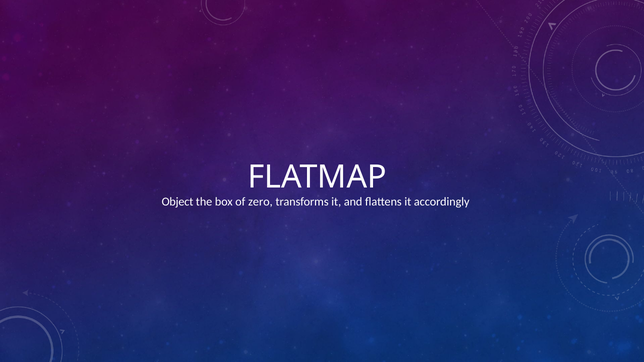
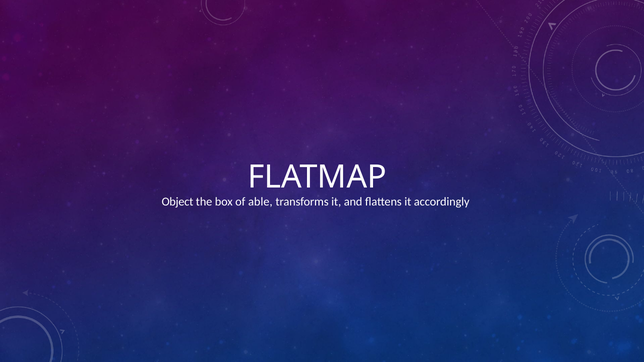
zero: zero -> able
